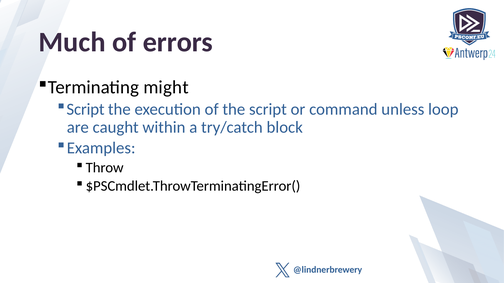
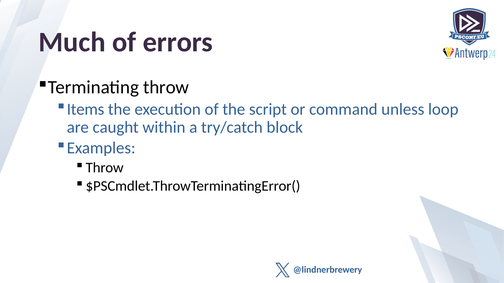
Terminating might: might -> throw
Script at (86, 109): Script -> Items
